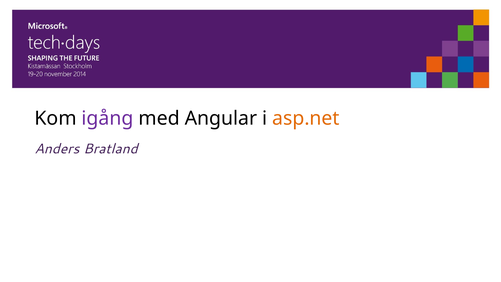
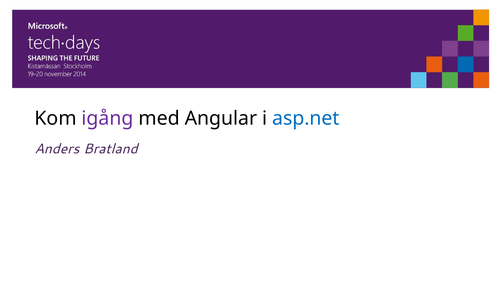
asp.net colour: orange -> blue
